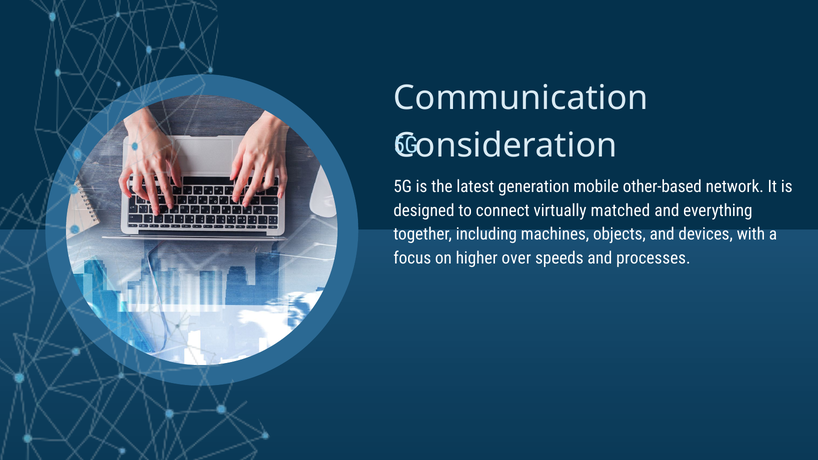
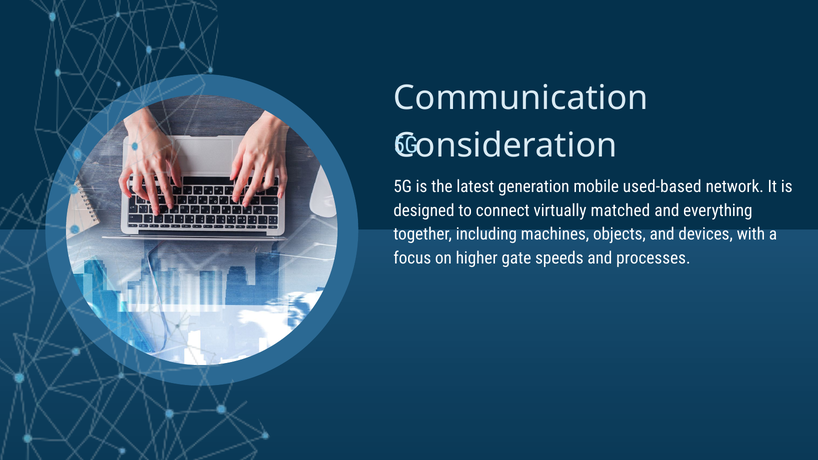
other-based: other-based -> used-based
over: over -> gate
